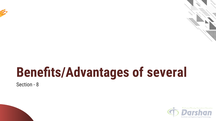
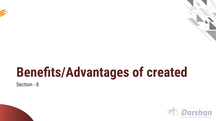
several: several -> created
